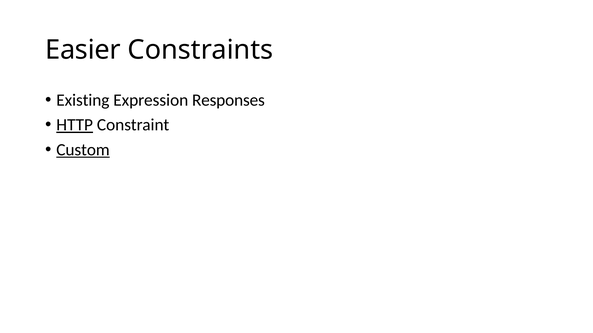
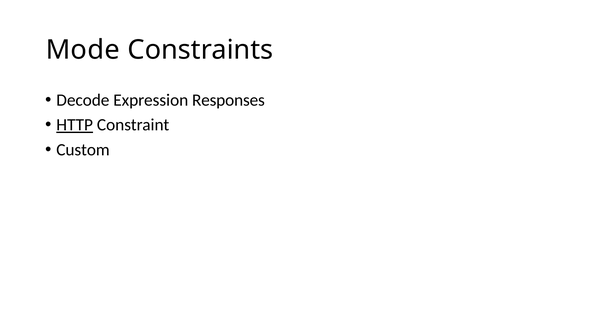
Easier: Easier -> Mode
Existing: Existing -> Decode
Custom underline: present -> none
